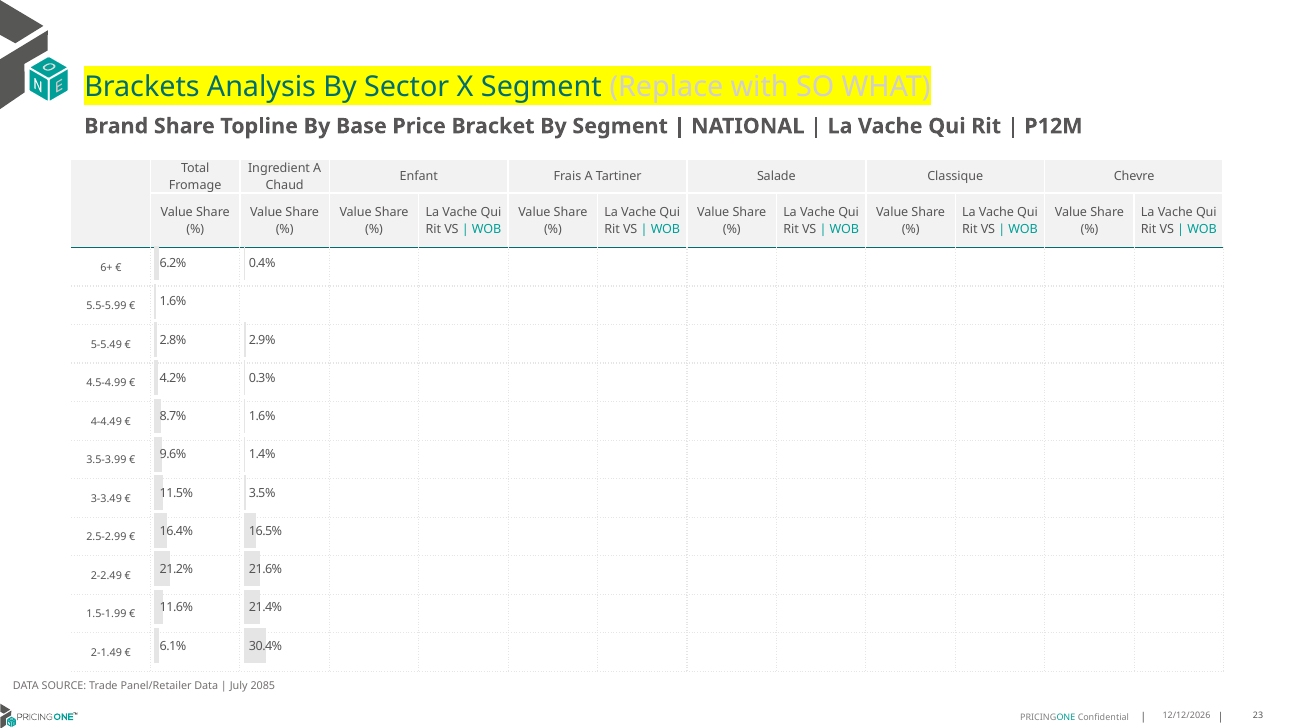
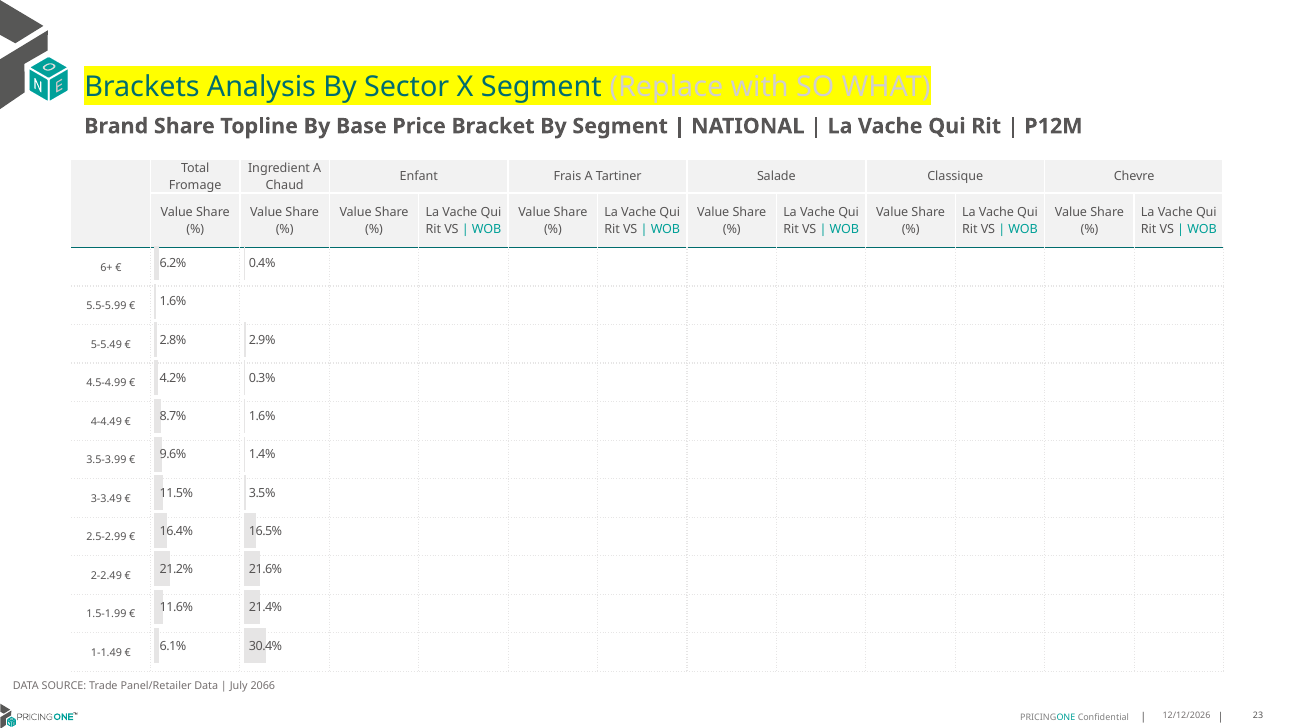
2-1.49: 2-1.49 -> 1-1.49
2085: 2085 -> 2066
